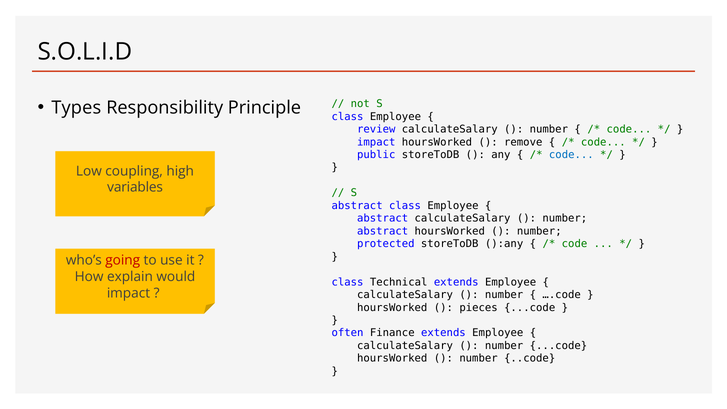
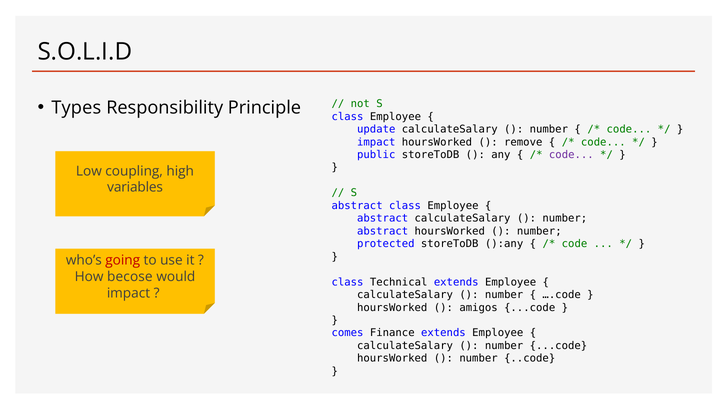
review: review -> update
code at (571, 155) colour: blue -> purple
explain: explain -> becose
pieces: pieces -> amigos
often: often -> comes
